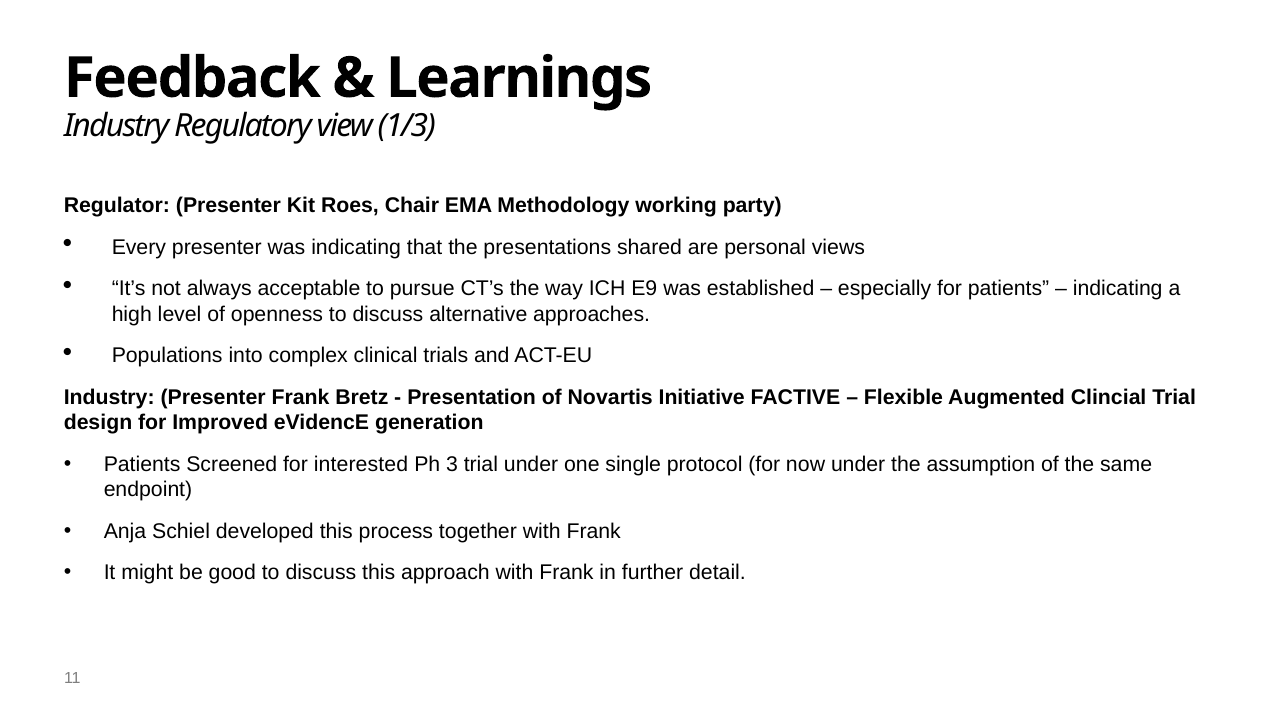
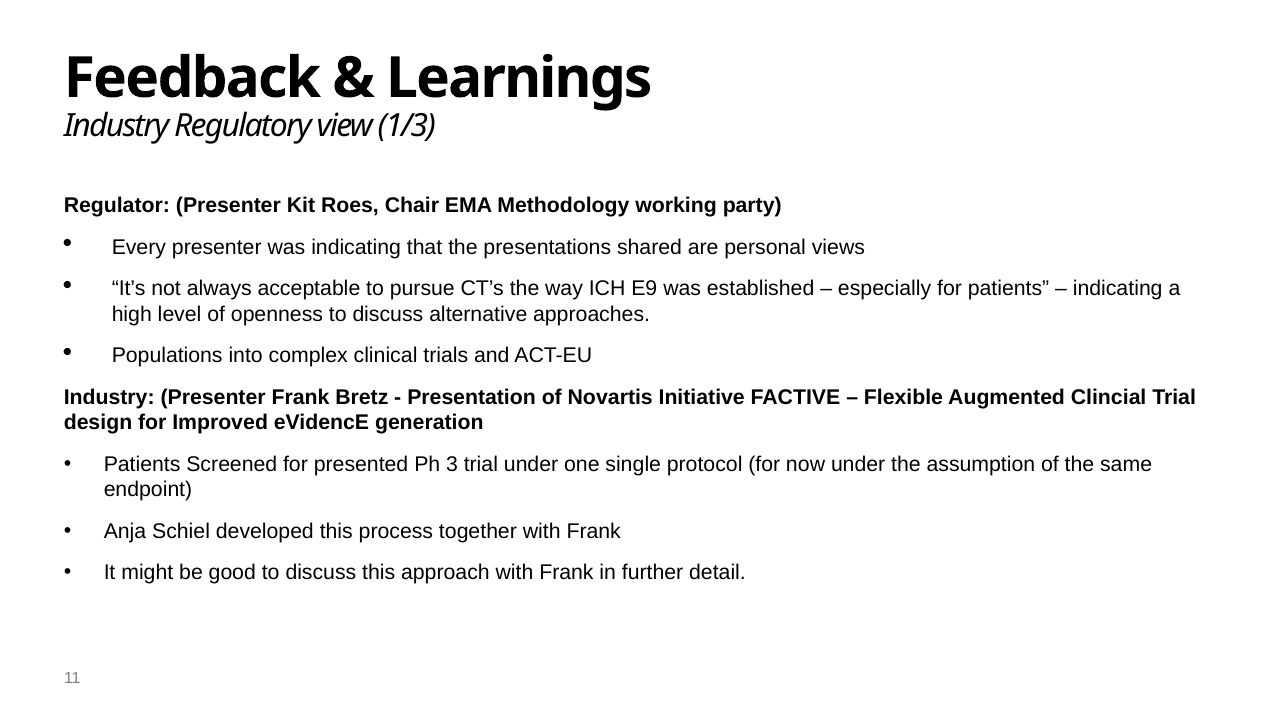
interested: interested -> presented
